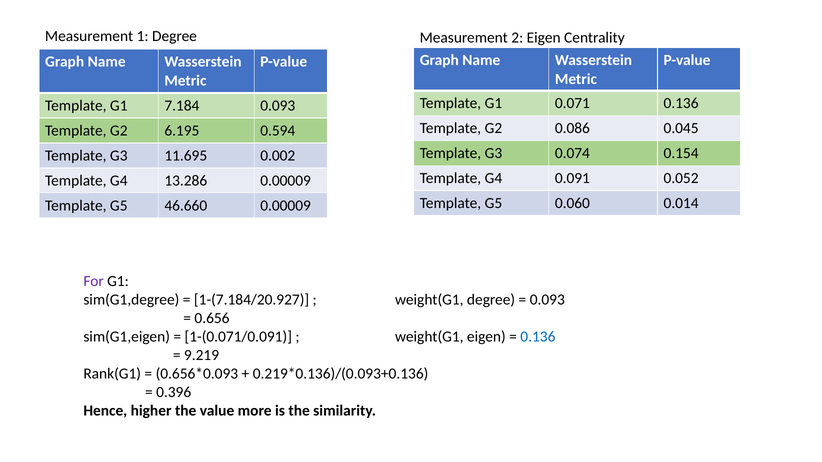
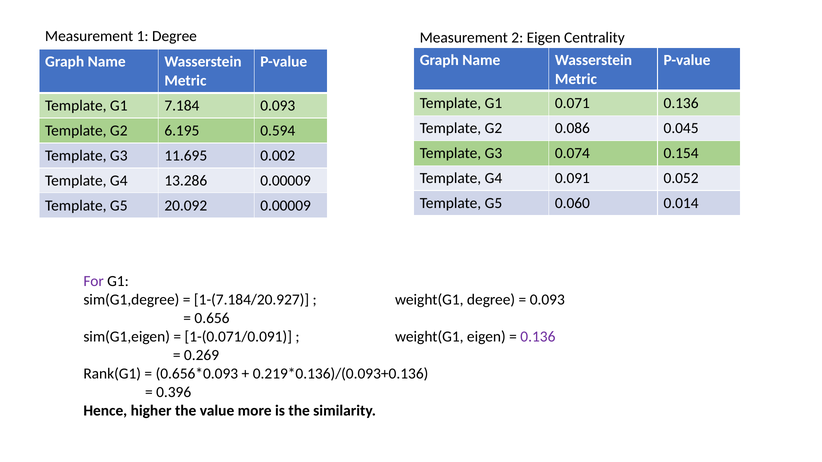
46.660: 46.660 -> 20.092
0.136 at (538, 337) colour: blue -> purple
9.219: 9.219 -> 0.269
